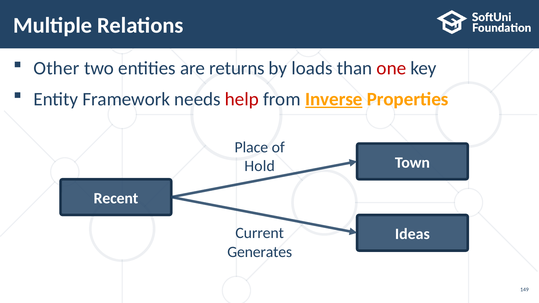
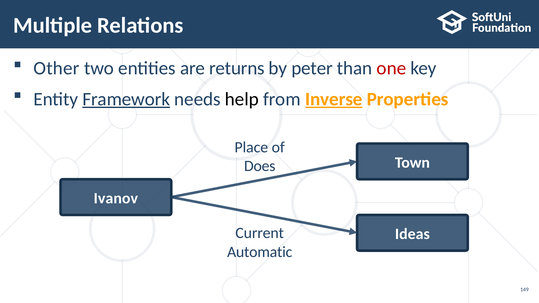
loads: loads -> peter
Framework underline: none -> present
help colour: red -> black
Hold: Hold -> Does
Recent: Recent -> Ivanov
Generates: Generates -> Automatic
